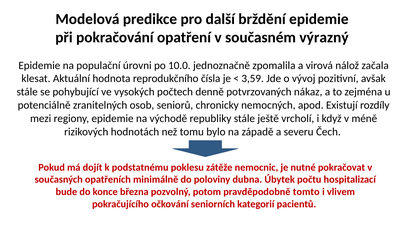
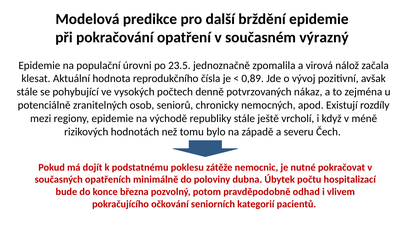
10.0: 10.0 -> 23.5
3,59: 3,59 -> 0,89
tomto: tomto -> odhad
